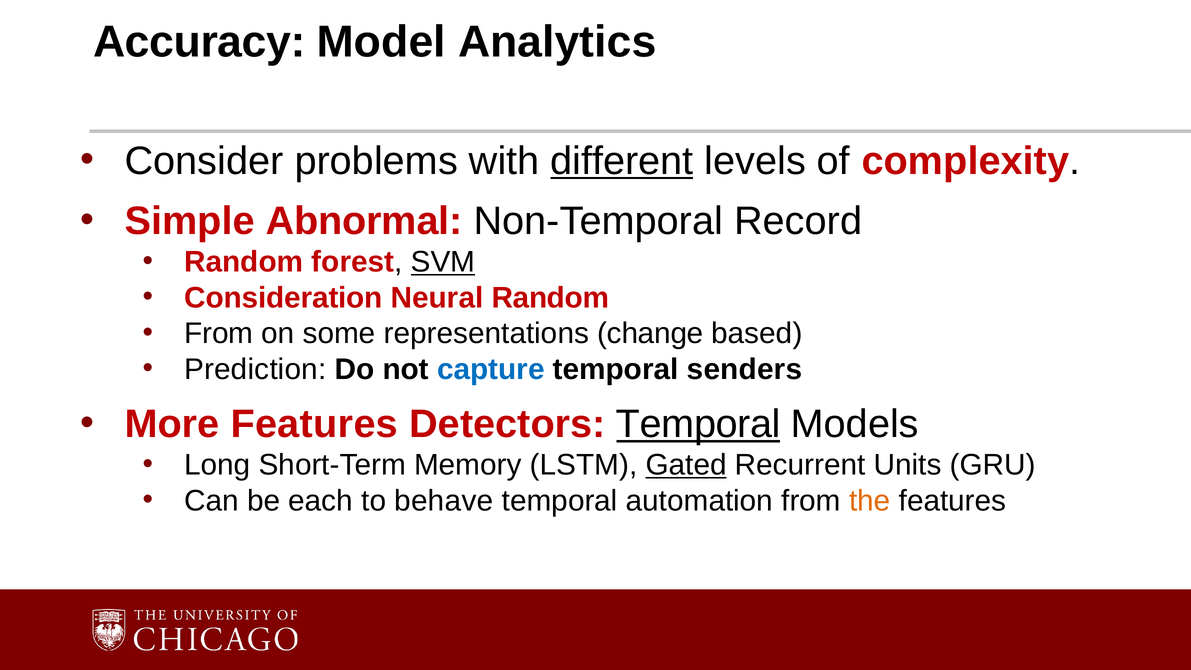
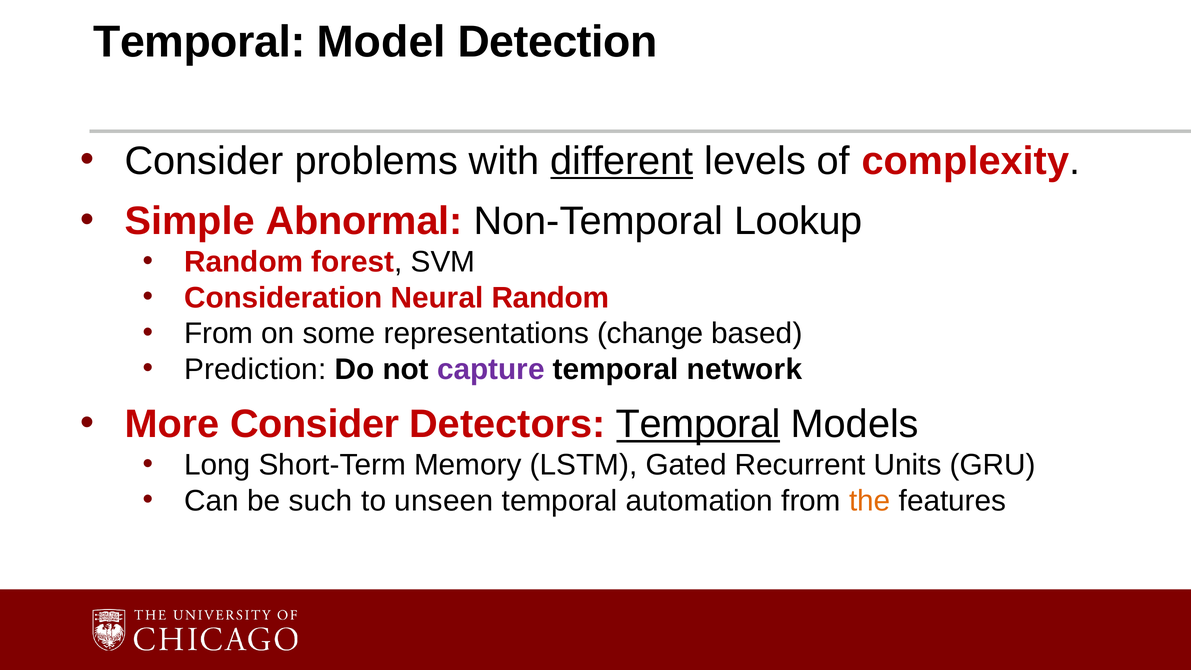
Accuracy at (199, 42): Accuracy -> Temporal
Analytics: Analytics -> Detection
Record: Record -> Lookup
SVM underline: present -> none
capture colour: blue -> purple
senders: senders -> network
More Features: Features -> Consider
Gated underline: present -> none
each: each -> such
behave: behave -> unseen
